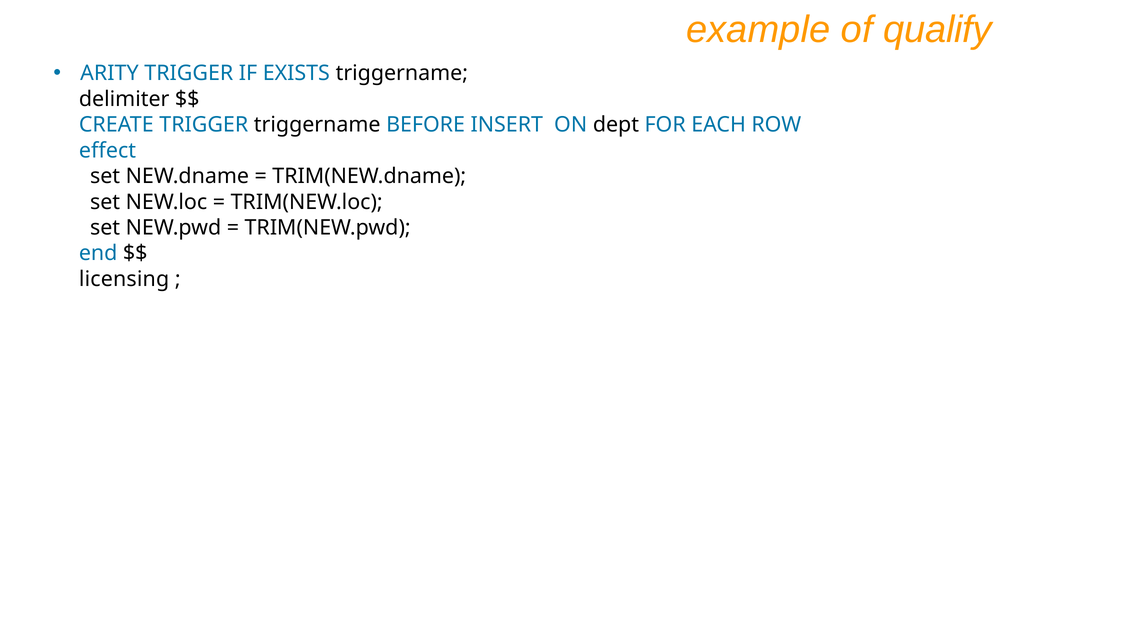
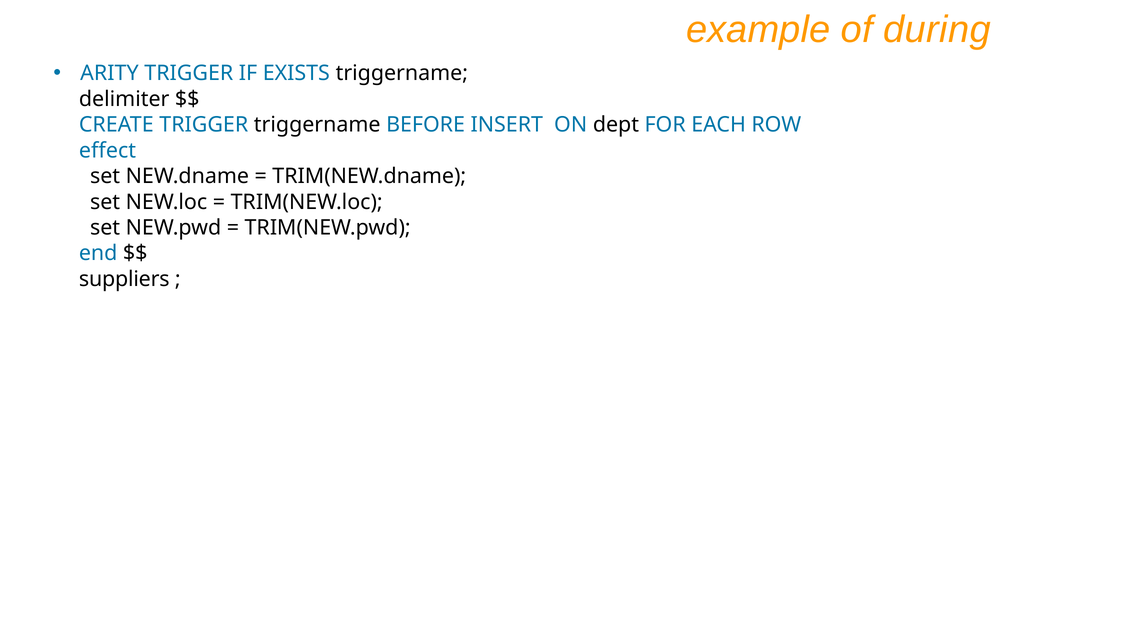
qualify: qualify -> during
licensing: licensing -> suppliers
